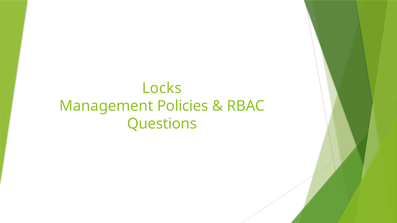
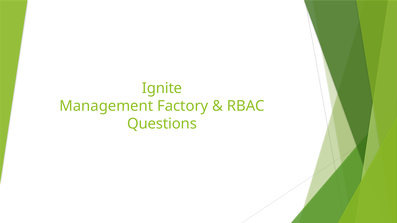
Locks: Locks -> Ignite
Policies: Policies -> Factory
